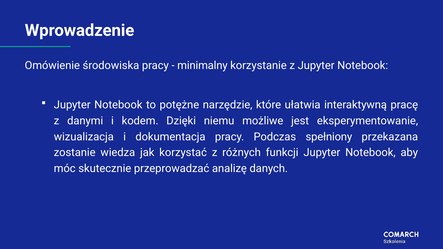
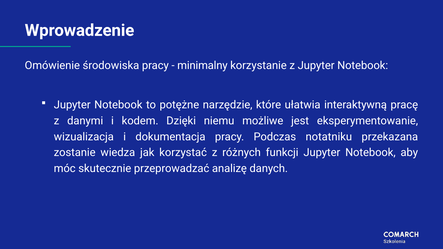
spełniony: spełniony -> notatniku
